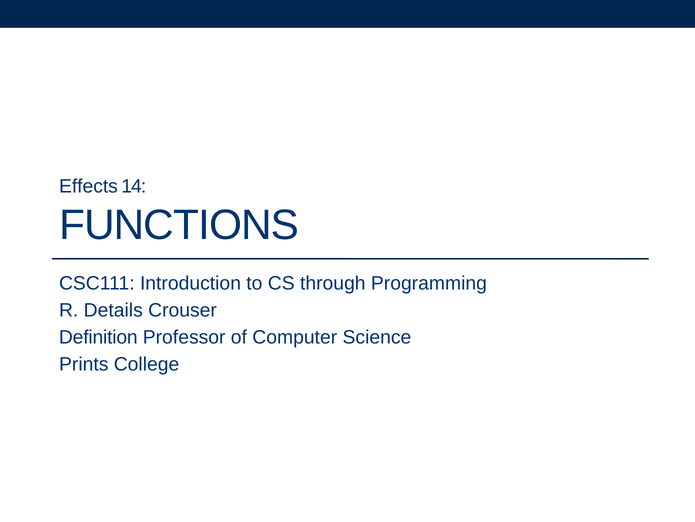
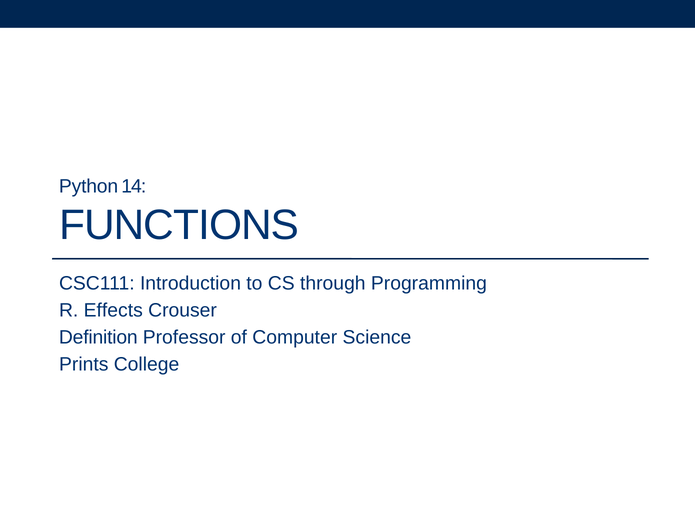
Effects: Effects -> Python
Details: Details -> Effects
